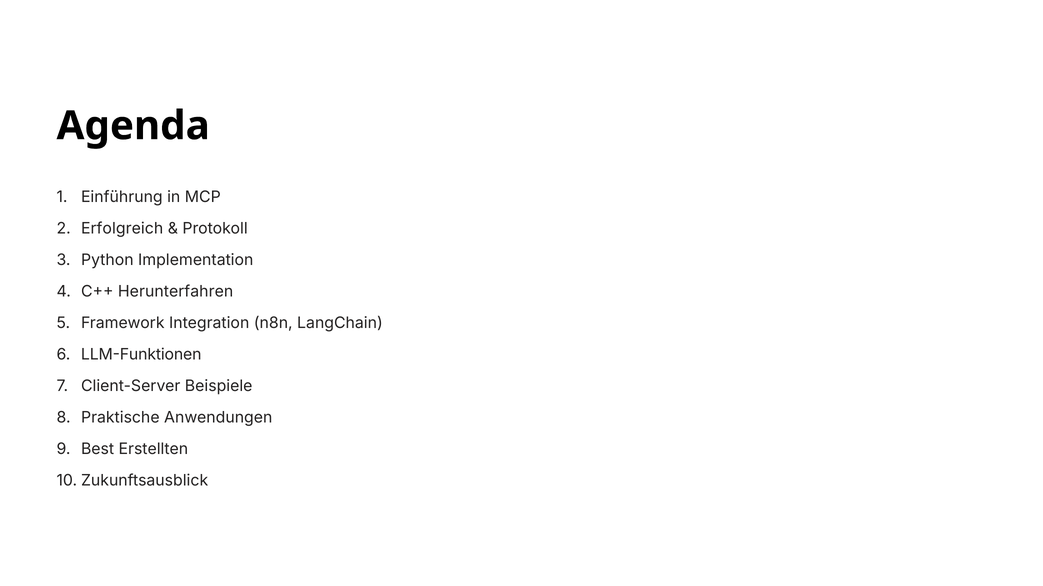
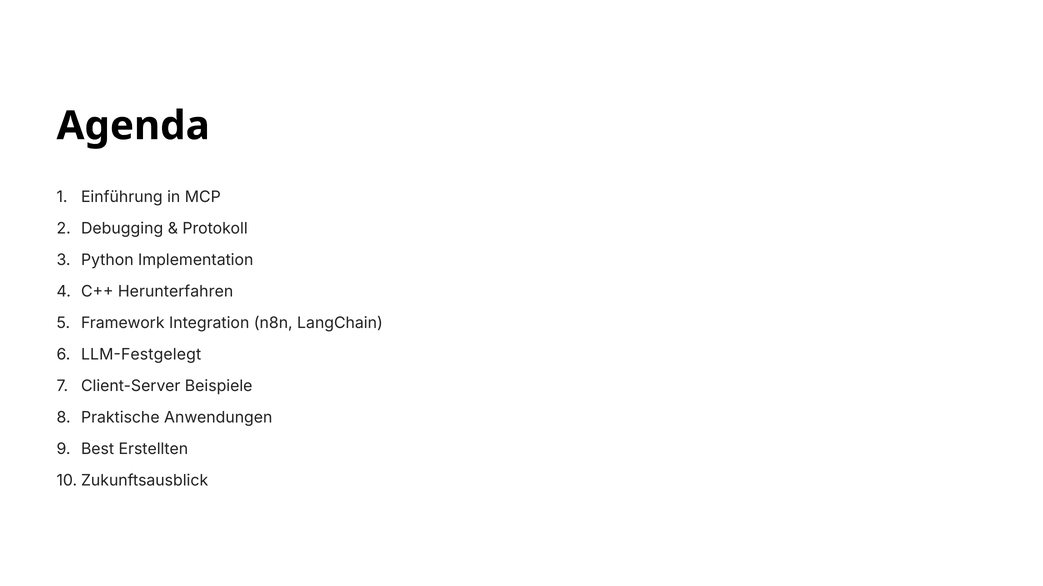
Erfolgreich: Erfolgreich -> Debugging
LLM-Funktionen: LLM-Funktionen -> LLM-Festgelegt
